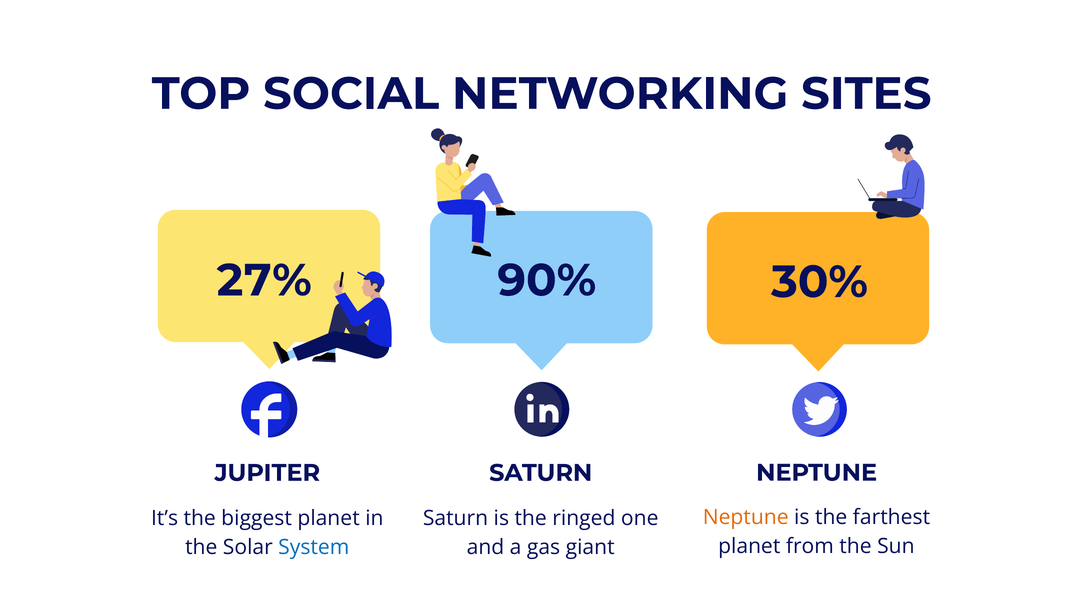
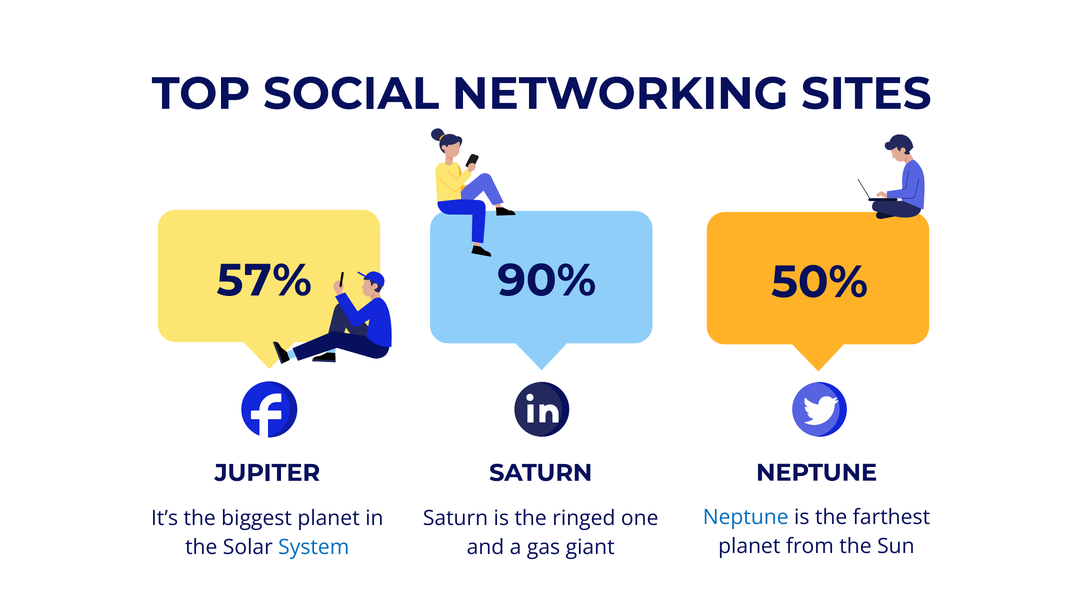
27%: 27% -> 57%
30%: 30% -> 50%
Neptune at (746, 517) colour: orange -> blue
